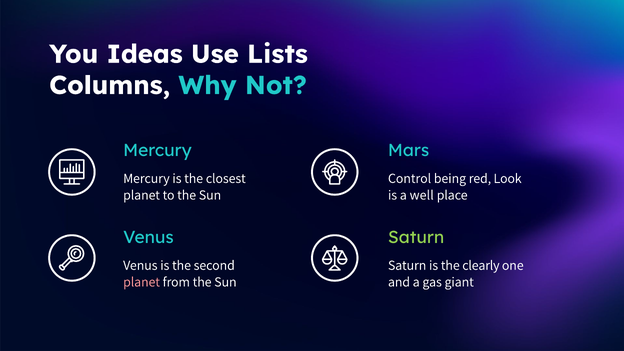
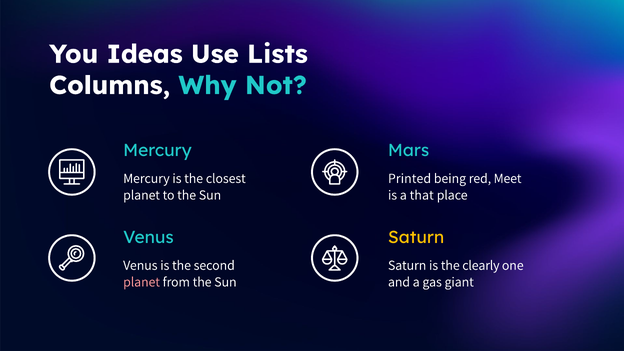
Control: Control -> Printed
Look: Look -> Meet
well: well -> that
Saturn at (416, 238) colour: light green -> yellow
